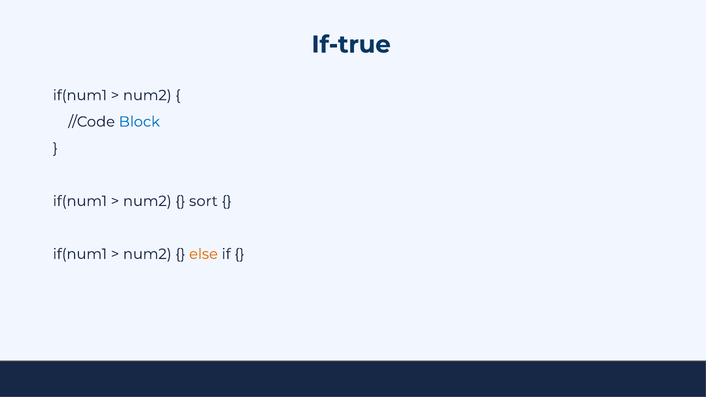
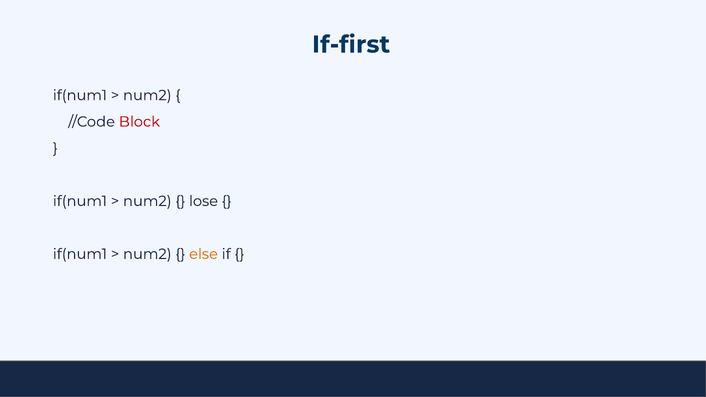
If-true: If-true -> If-first
Block colour: blue -> red
sort: sort -> lose
